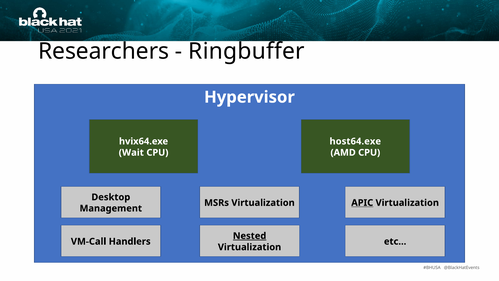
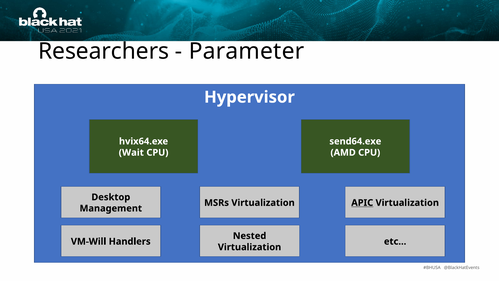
Ringbuffer: Ringbuffer -> Parameter
host64.exe: host64.exe -> send64.exe
Nested underline: present -> none
VM-Call: VM-Call -> VM-Will
